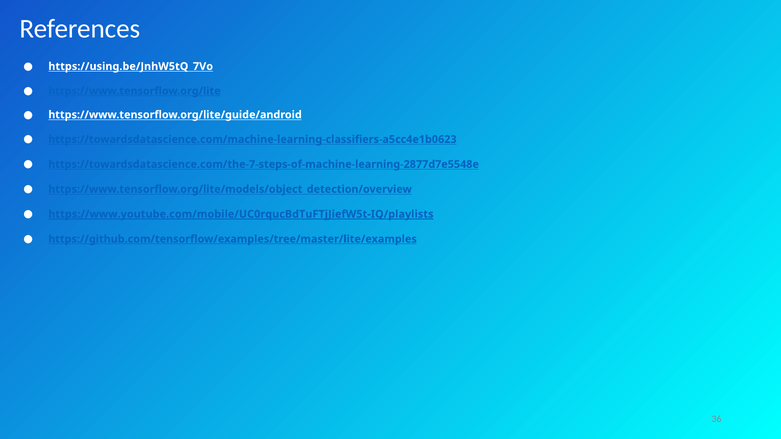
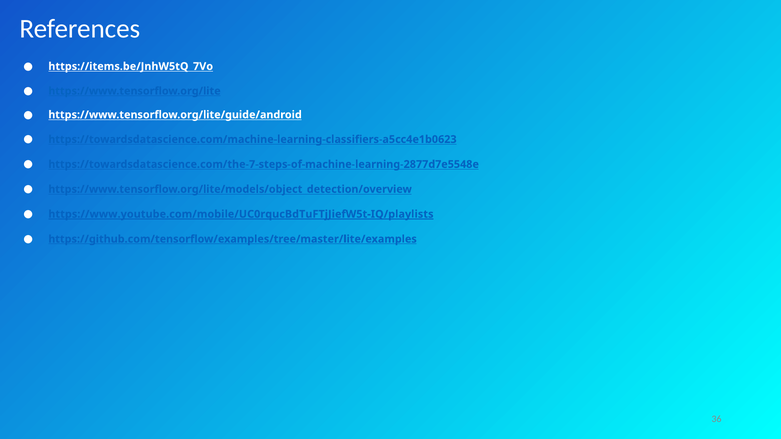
https://using.be/JnhW5tQ_7Vo: https://using.be/JnhW5tQ_7Vo -> https://items.be/JnhW5tQ_7Vo
